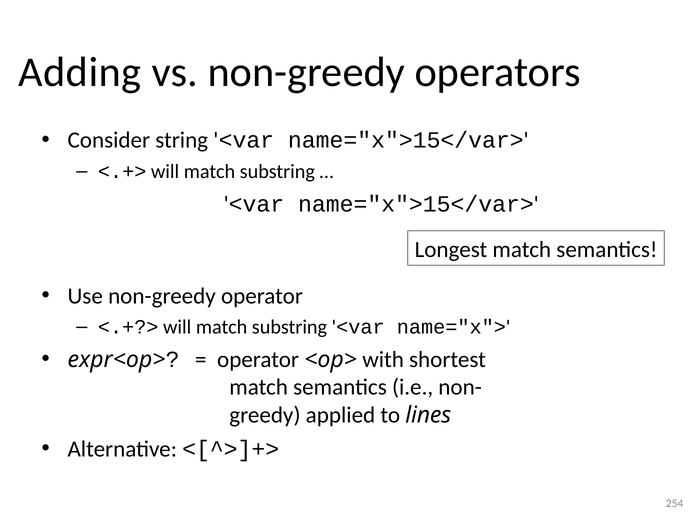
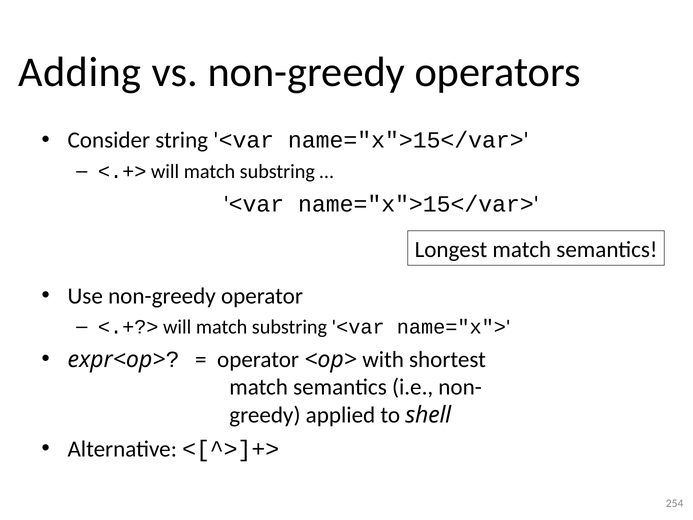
lines: lines -> shell
